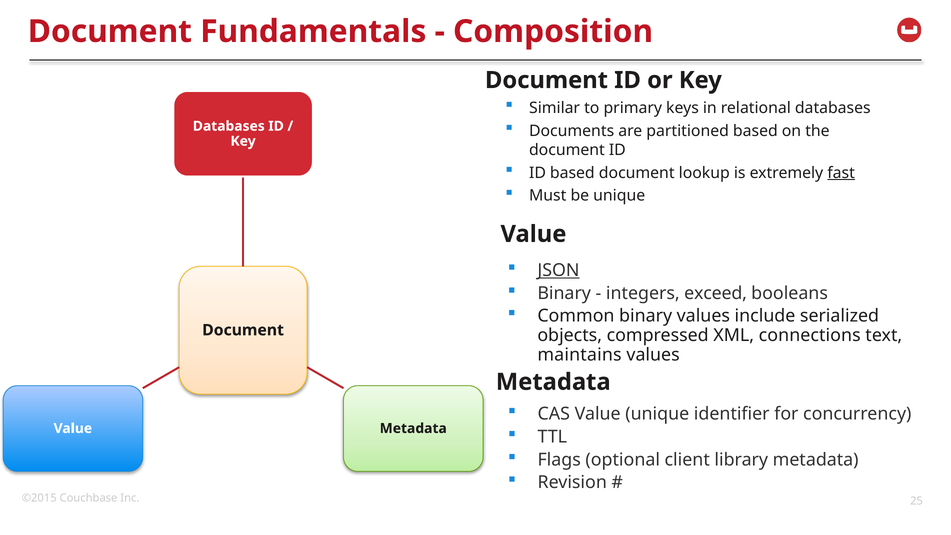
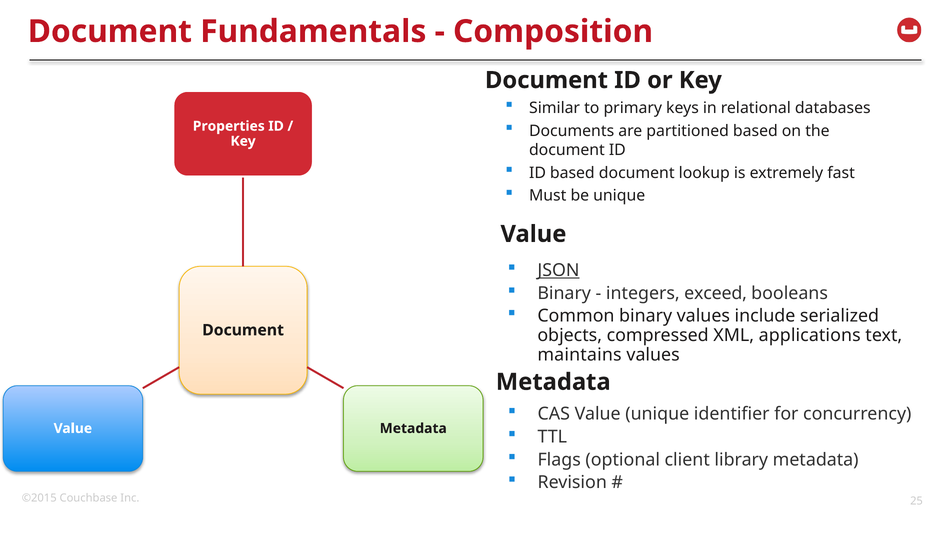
Databases at (229, 126): Databases -> Properties
fast underline: present -> none
connections: connections -> applications
